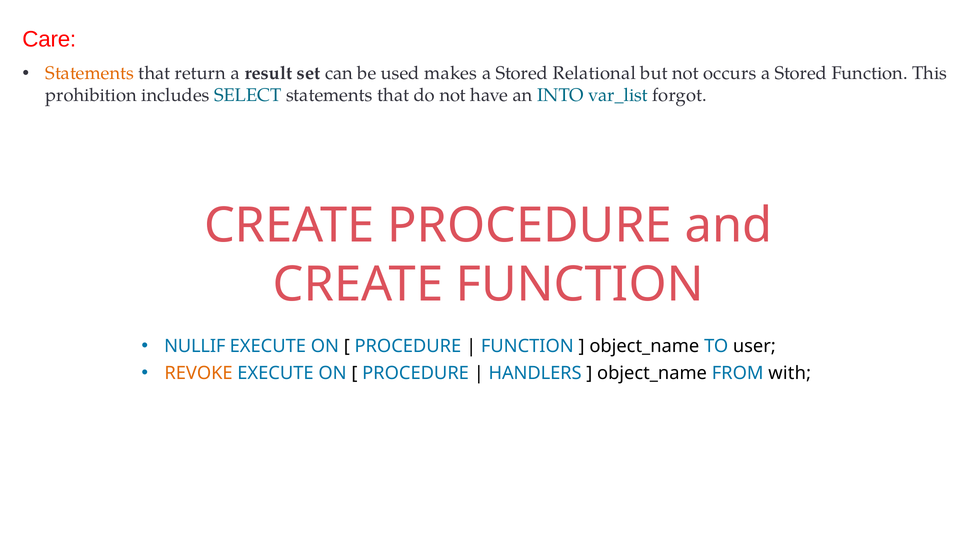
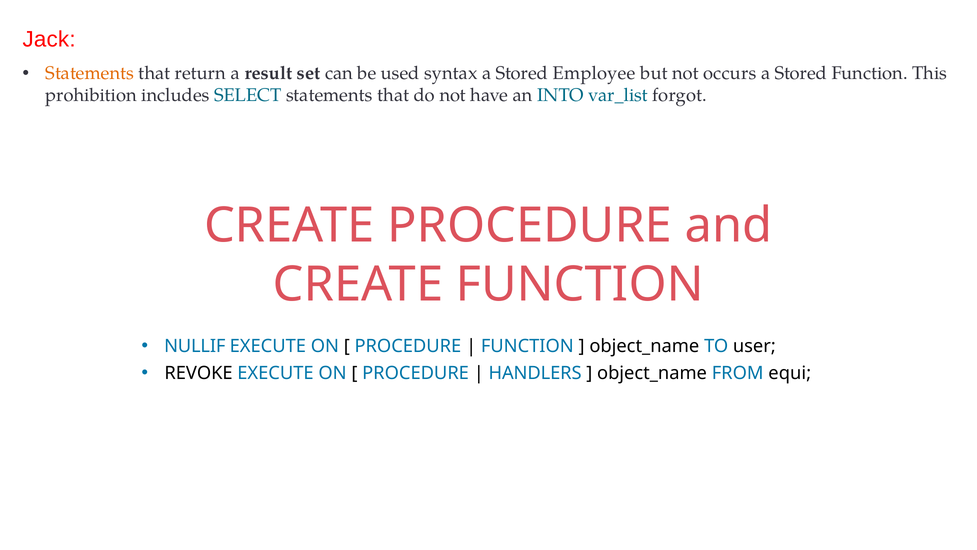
Care: Care -> Jack
makes: makes -> syntax
Relational: Relational -> Employee
REVOKE colour: orange -> black
with: with -> equi
